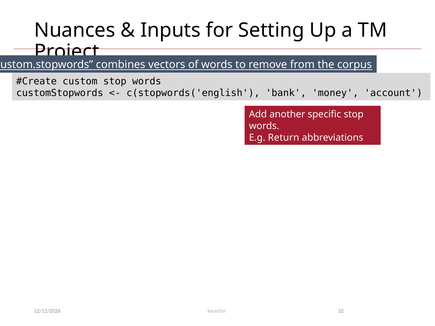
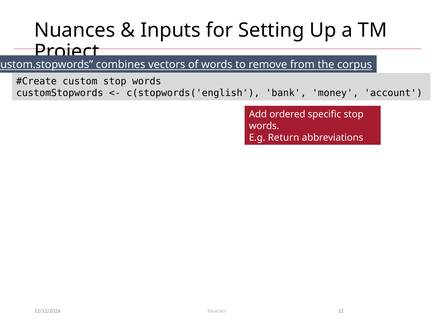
another: another -> ordered
